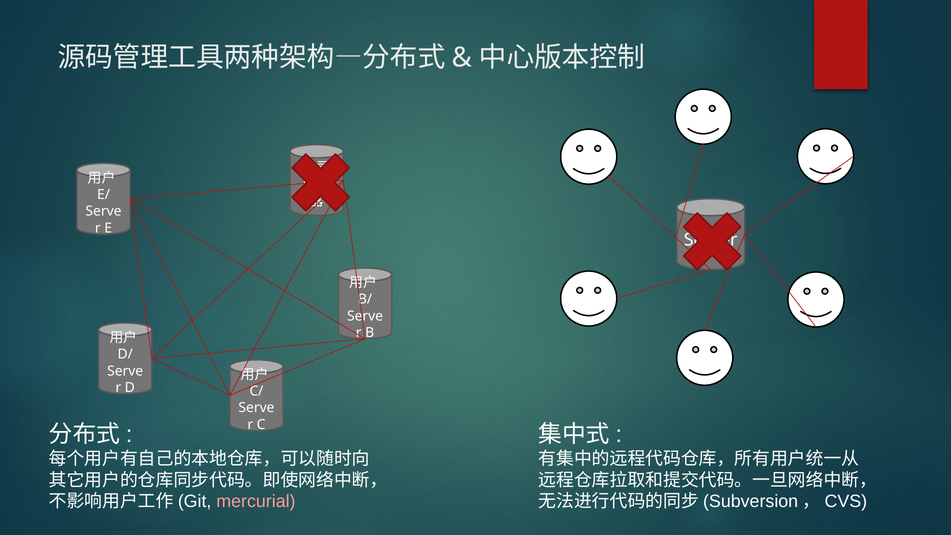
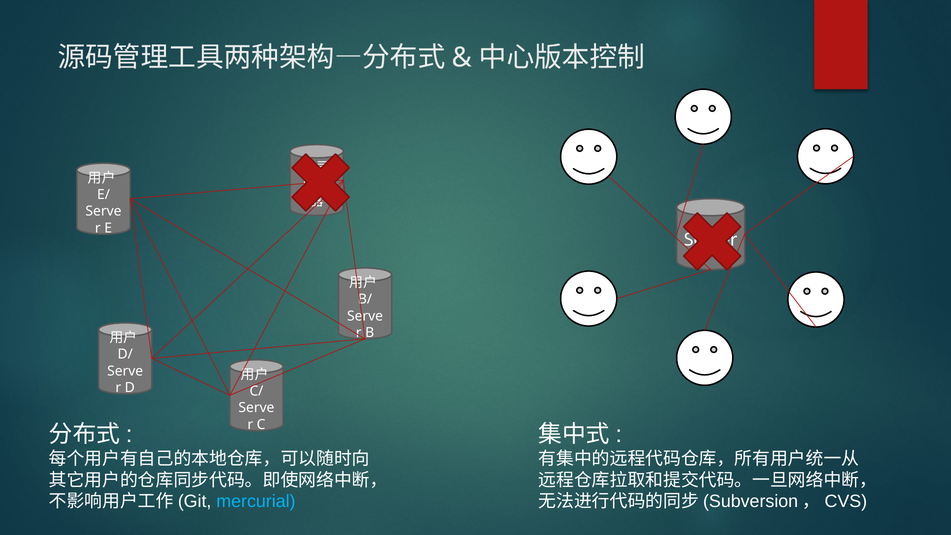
mercurial colour: pink -> light blue
